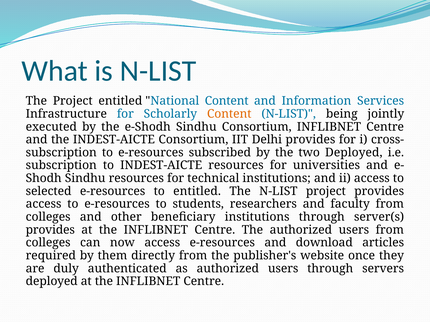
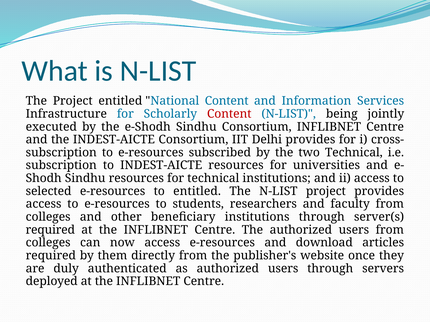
Content at (229, 114) colour: orange -> red
two Deployed: Deployed -> Technical
provides at (50, 230): provides -> required
